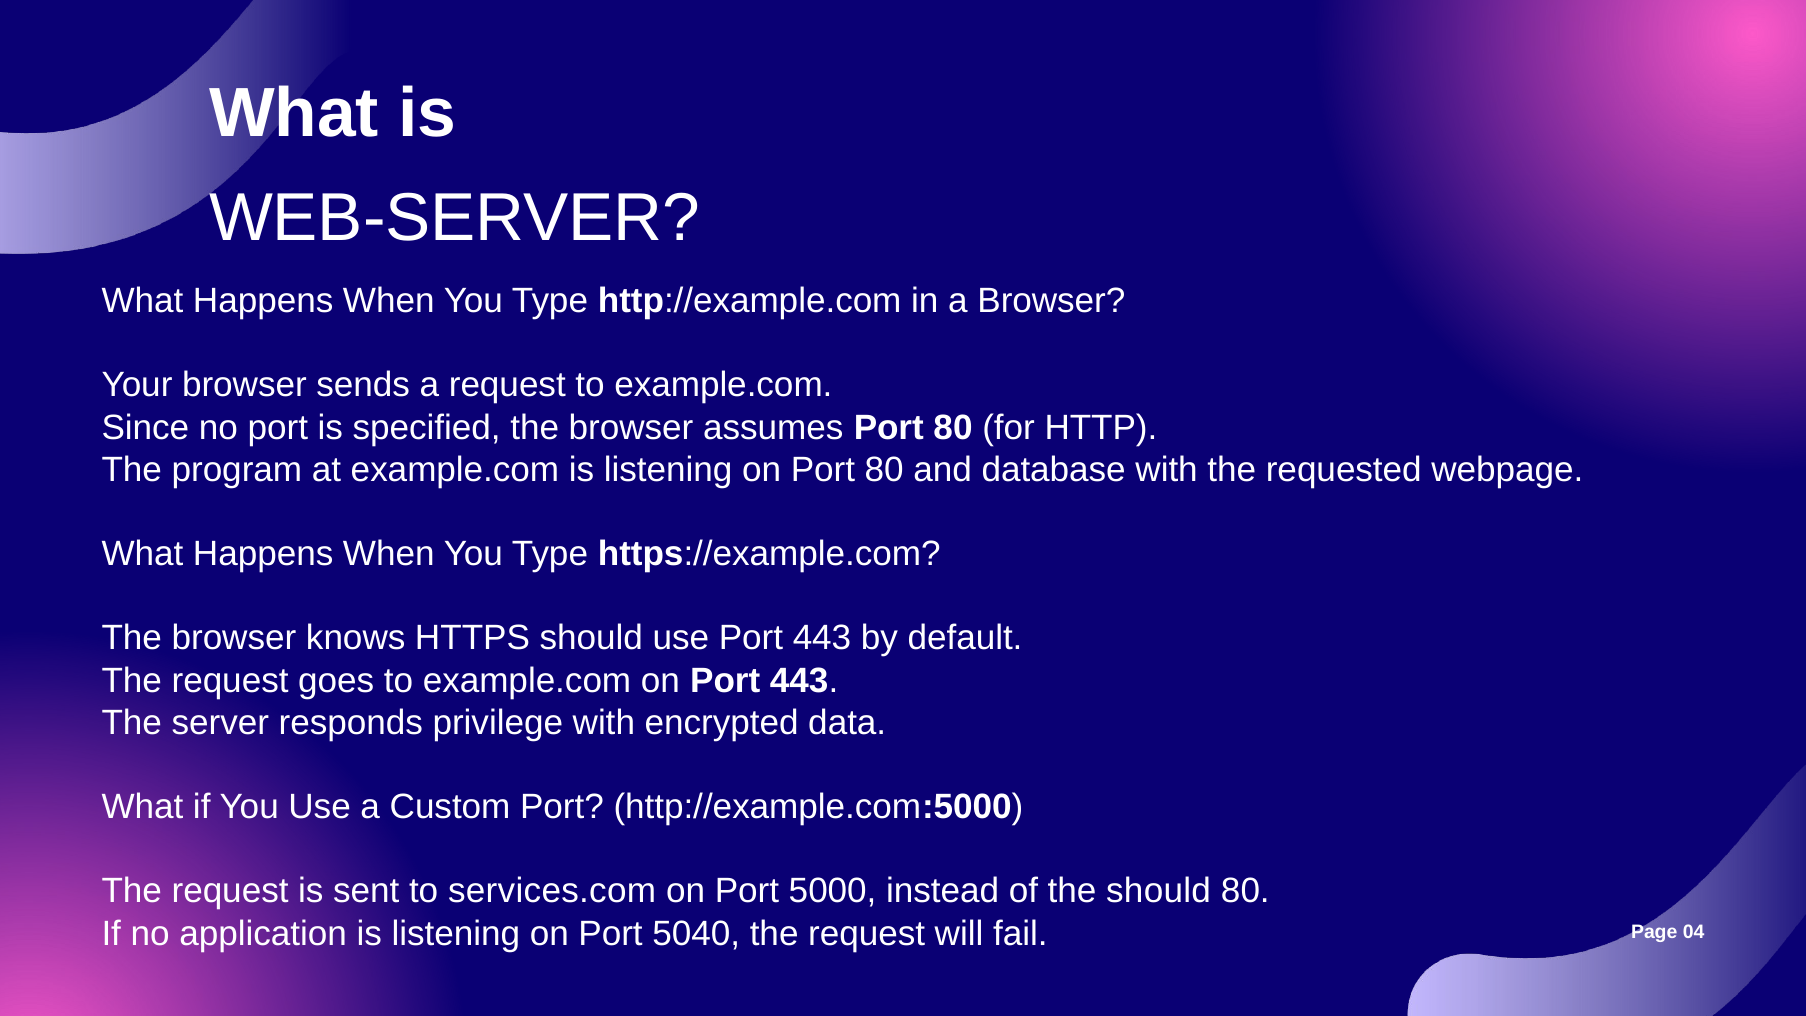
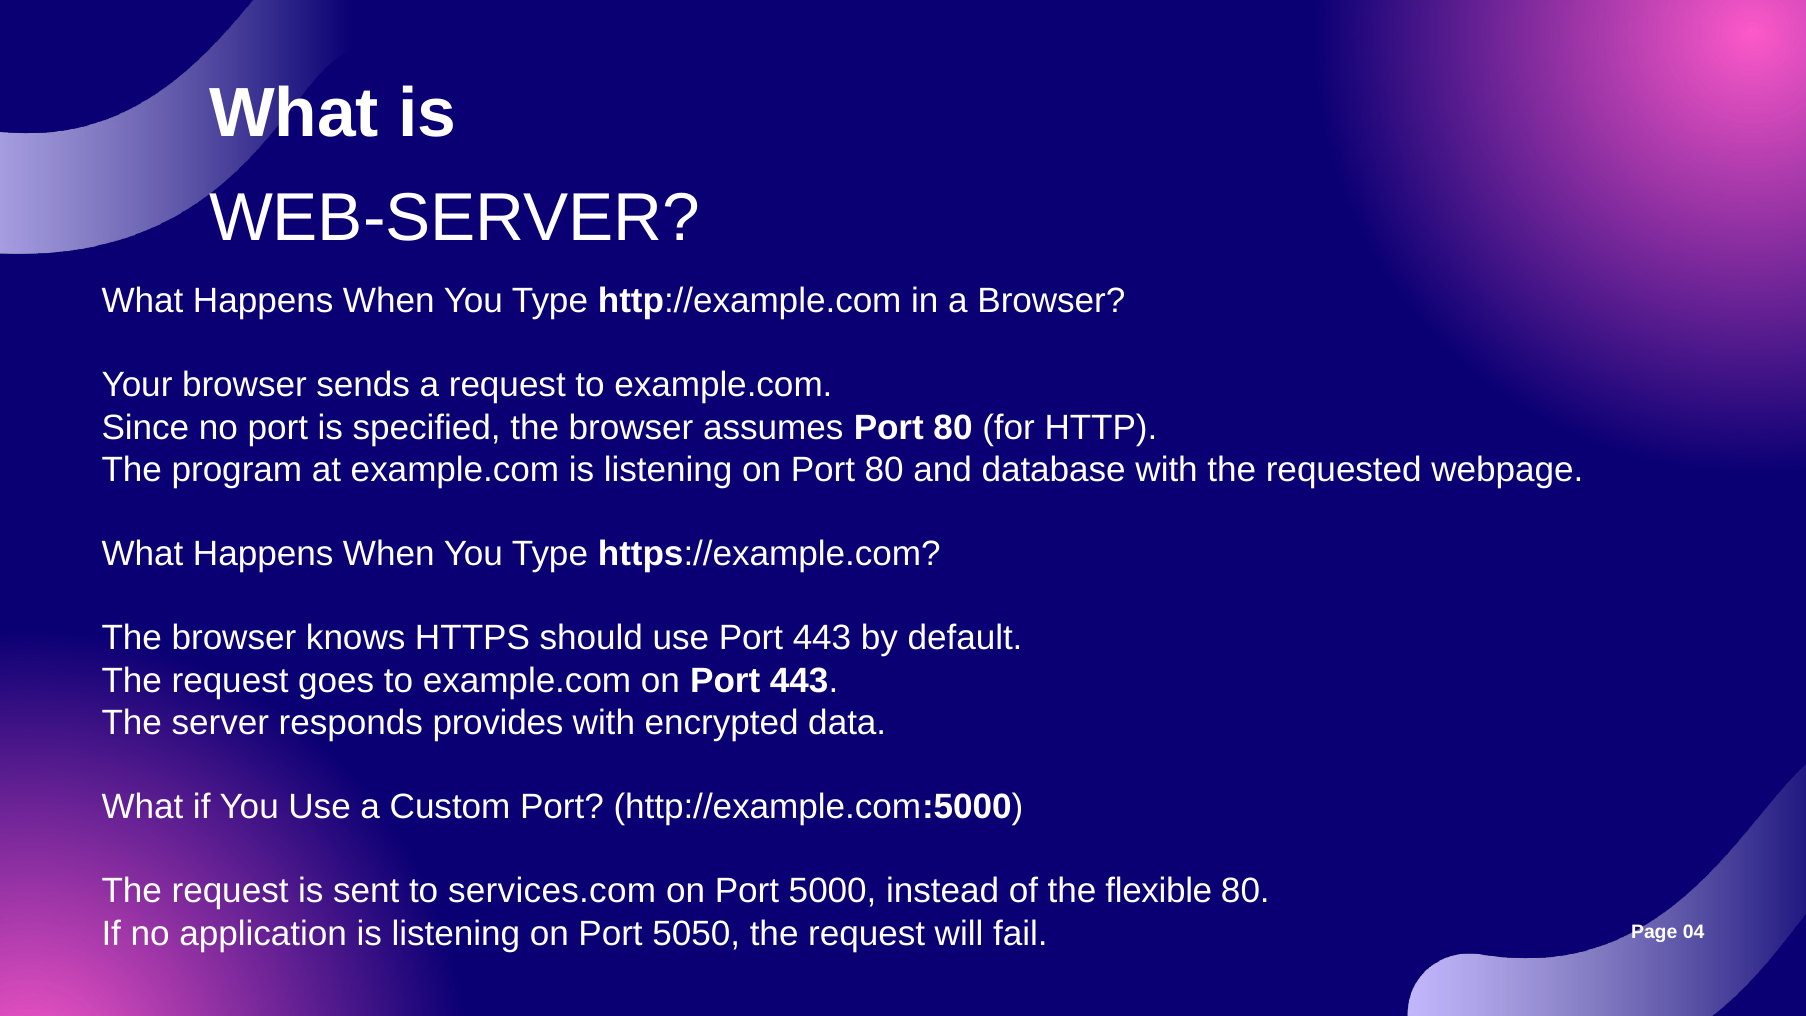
privilege: privilege -> provides
the should: should -> flexible
5040: 5040 -> 5050
